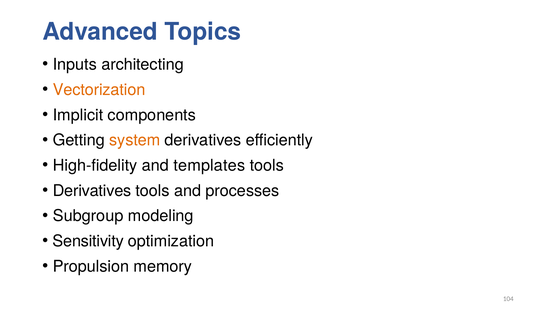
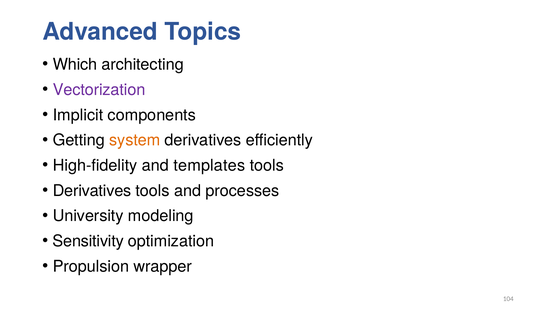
Inputs: Inputs -> Which
Vectorization colour: orange -> purple
Subgroup: Subgroup -> University
memory: memory -> wrapper
